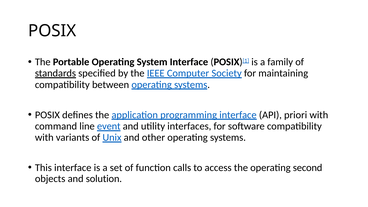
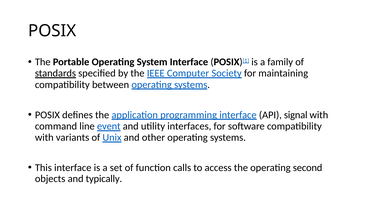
priori: priori -> signal
solution: solution -> typically
